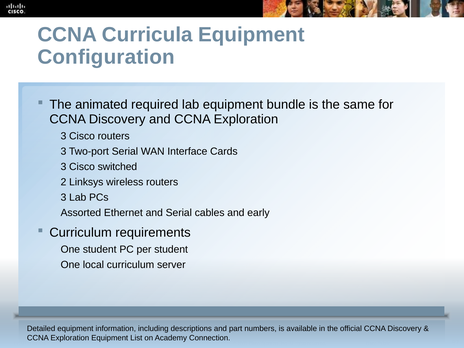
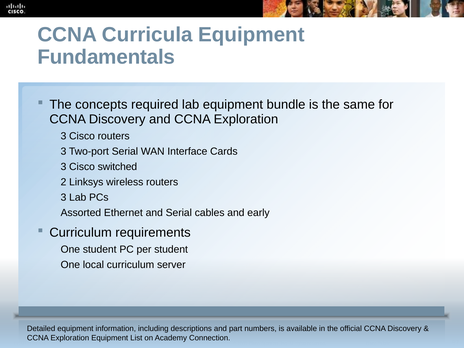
Configuration: Configuration -> Fundamentals
animated: animated -> concepts
